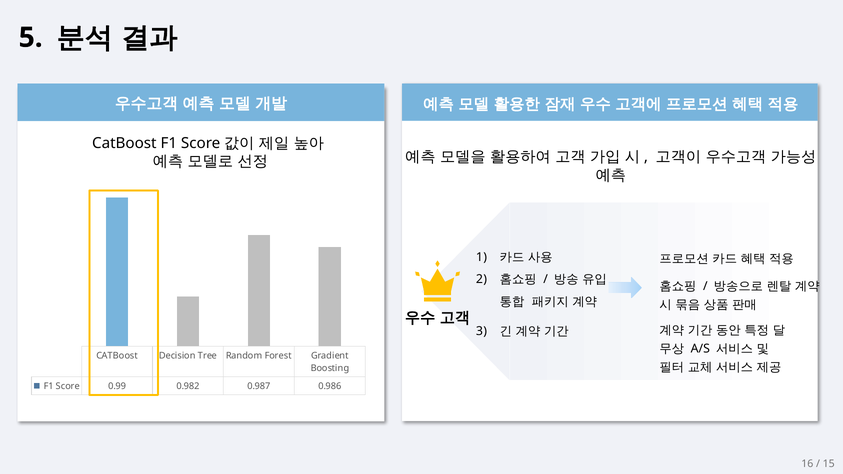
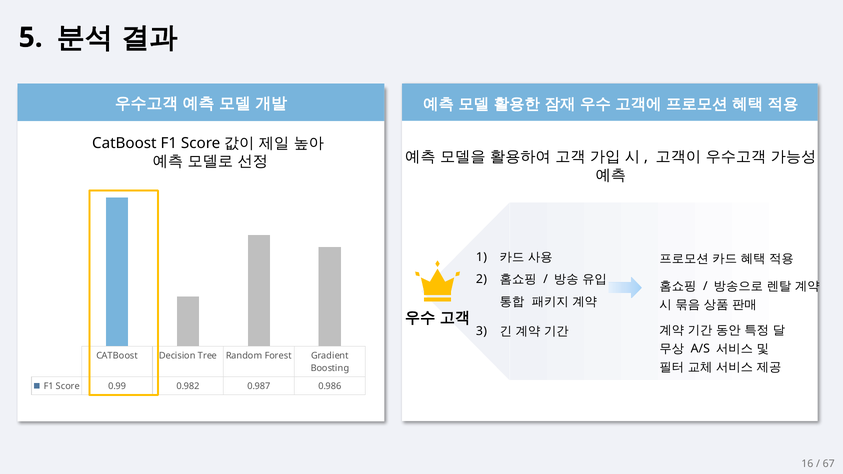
15: 15 -> 67
